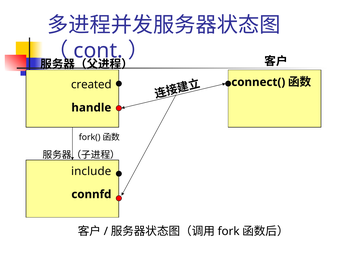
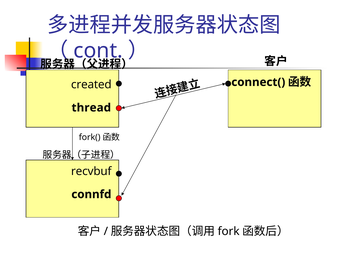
handle: handle -> thread
include: include -> recvbuf
